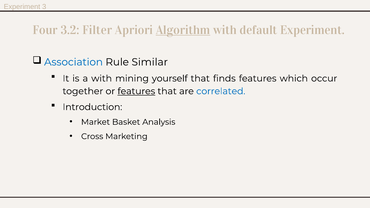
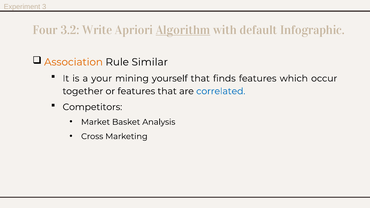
Filter: Filter -> Write
default Experiment: Experiment -> Infographic
Association colour: blue -> orange
a with: with -> your
features at (136, 91) underline: present -> none
Introduction: Introduction -> Competitors
